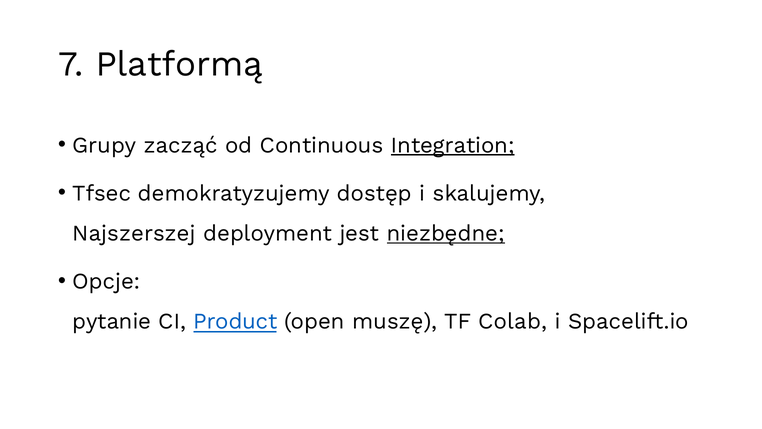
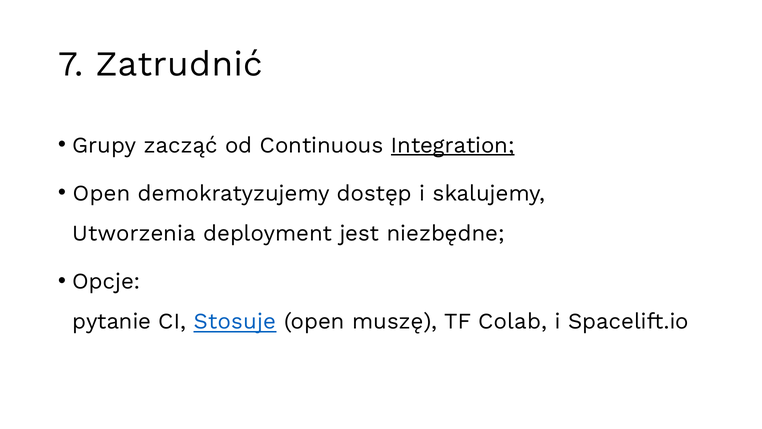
Platformą: Platformą -> Zatrudnić
Tfsec at (102, 193): Tfsec -> Open
Najszerszej: Najszerszej -> Utworzenia
niezbędne underline: present -> none
Product: Product -> Stosuje
